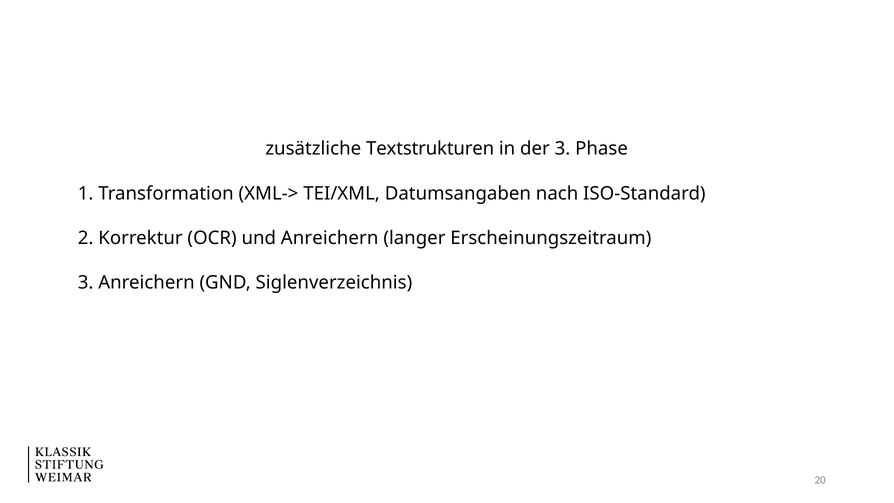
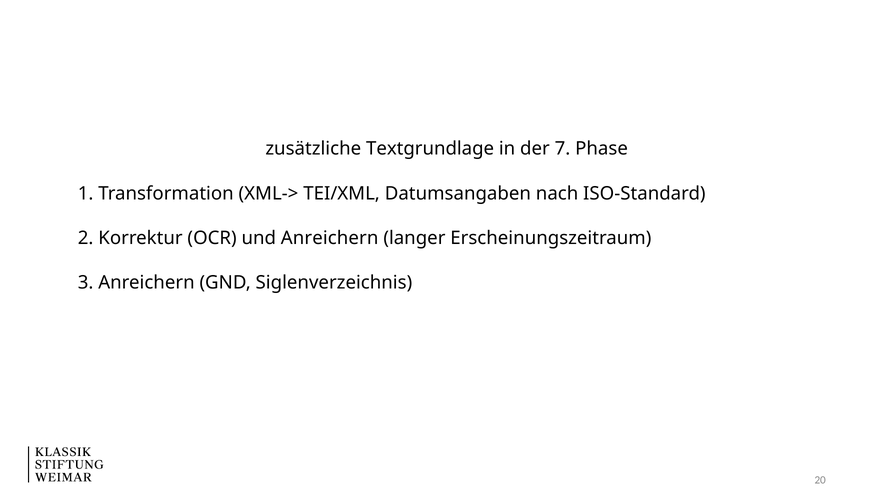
Textstrukturen: Textstrukturen -> Textgrundlage
der 3: 3 -> 7
